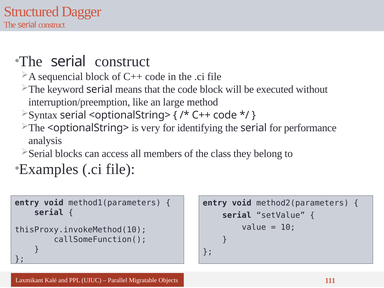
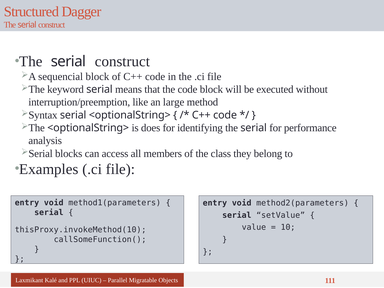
very: very -> does
